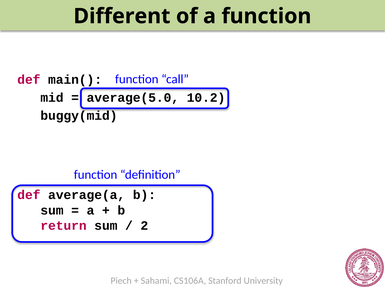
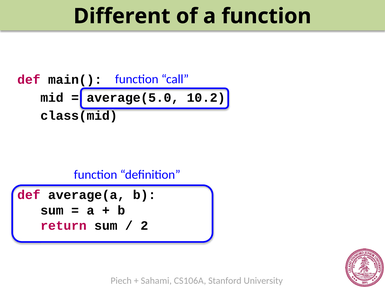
buggy(mid: buggy(mid -> class(mid
